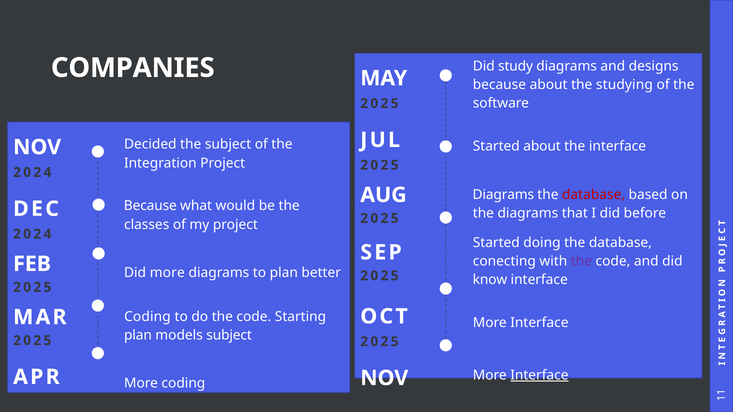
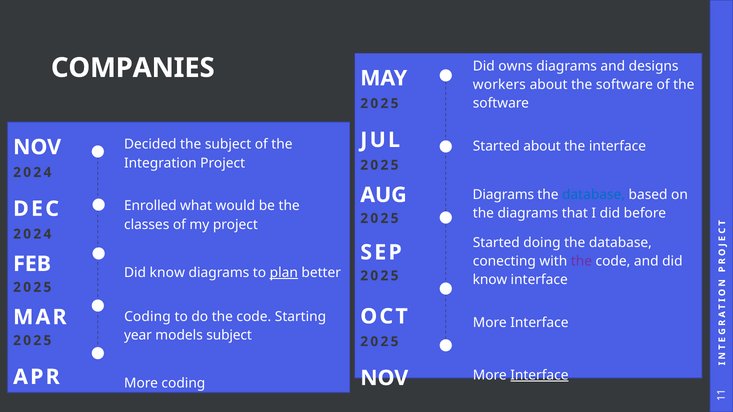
study: study -> owns
because at (499, 85): because -> workers
about the studying: studying -> software
database at (594, 195) colour: red -> blue
Because at (150, 206): Because -> Enrolled
more at (167, 273): more -> know
plan at (284, 273) underline: none -> present
plan at (138, 336): plan -> year
